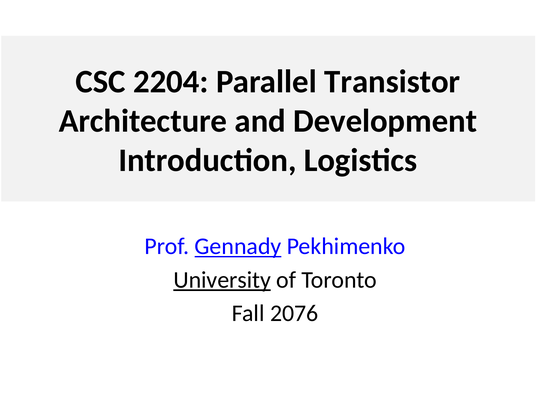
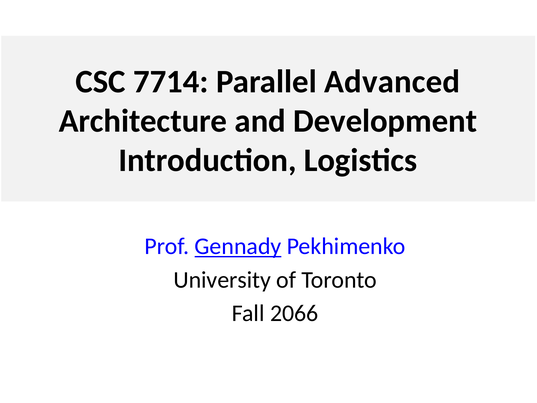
2204: 2204 -> 7714
Transistor: Transistor -> Advanced
University underline: present -> none
2076: 2076 -> 2066
